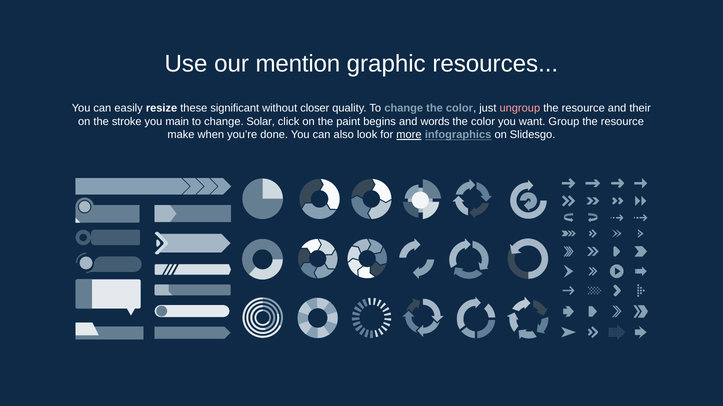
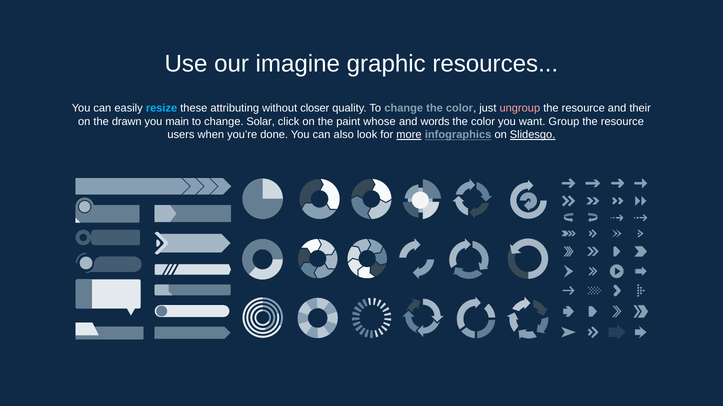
mention: mention -> imagine
resize colour: white -> light blue
significant: significant -> attributing
stroke: stroke -> drawn
begins: begins -> whose
make: make -> users
Slidesgo underline: none -> present
